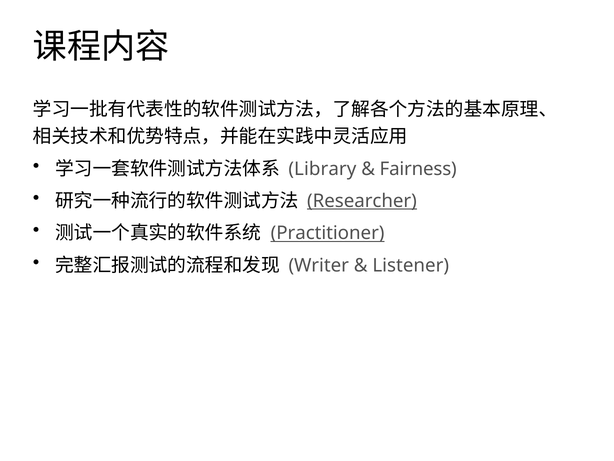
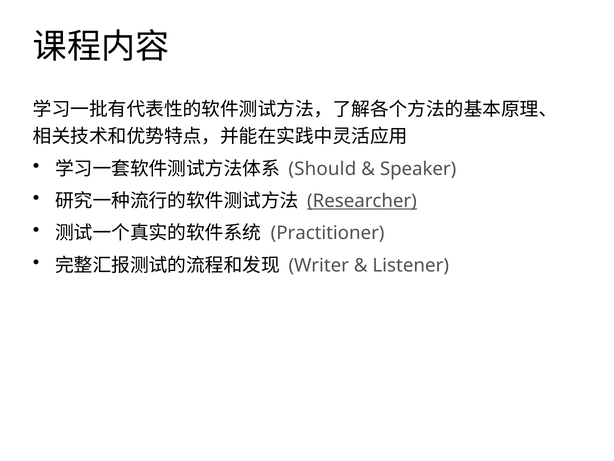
Library: Library -> Should
Fairness: Fairness -> Speaker
Practitioner underline: present -> none
